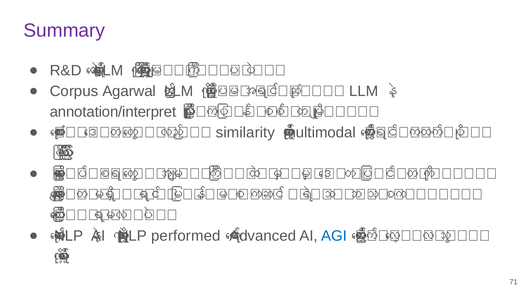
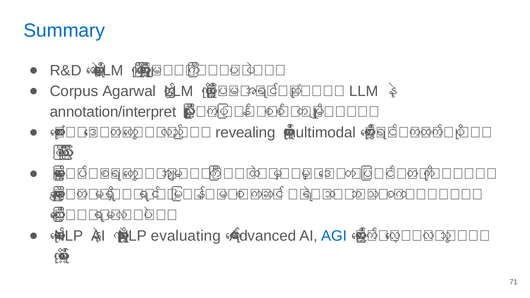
Summary colour: purple -> blue
similarity: similarity -> revealing
performed: performed -> evaluating
